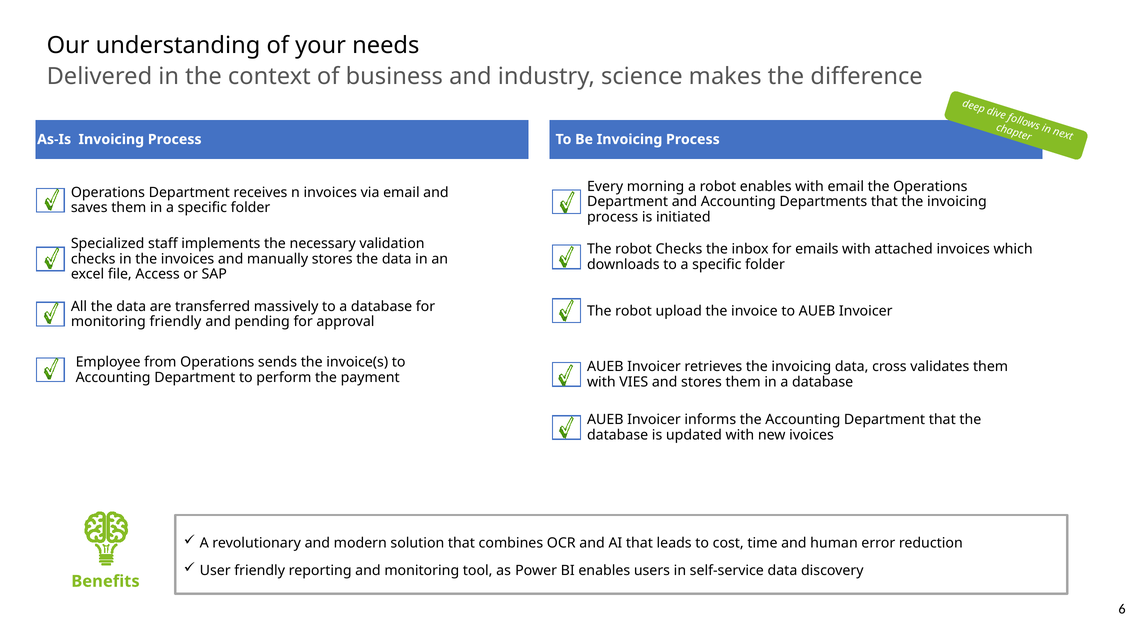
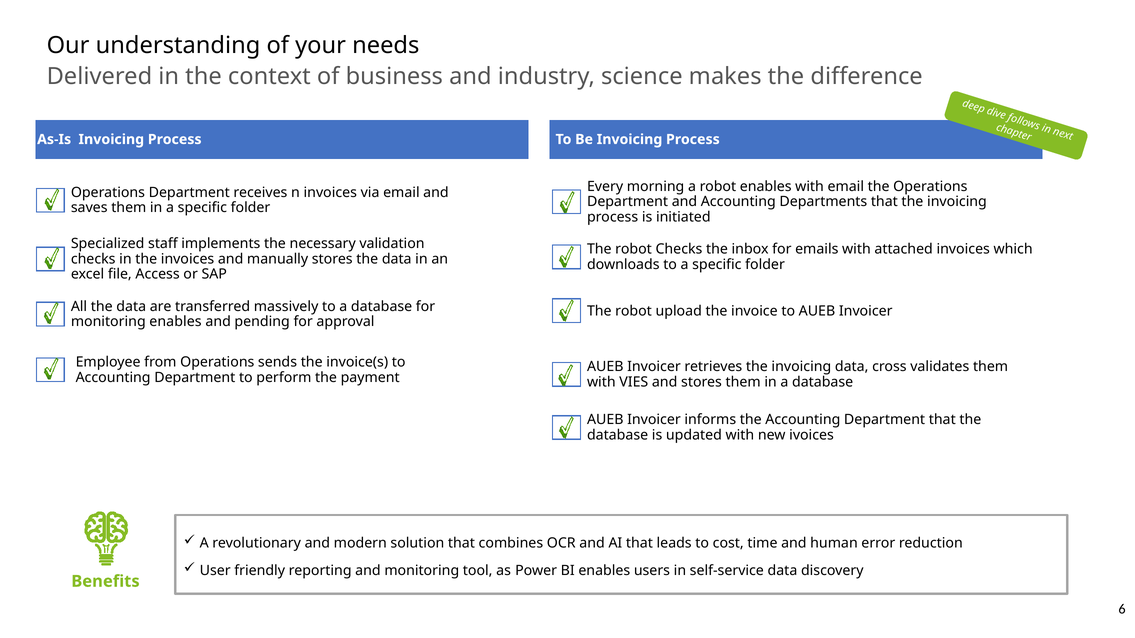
monitoring friendly: friendly -> enables
